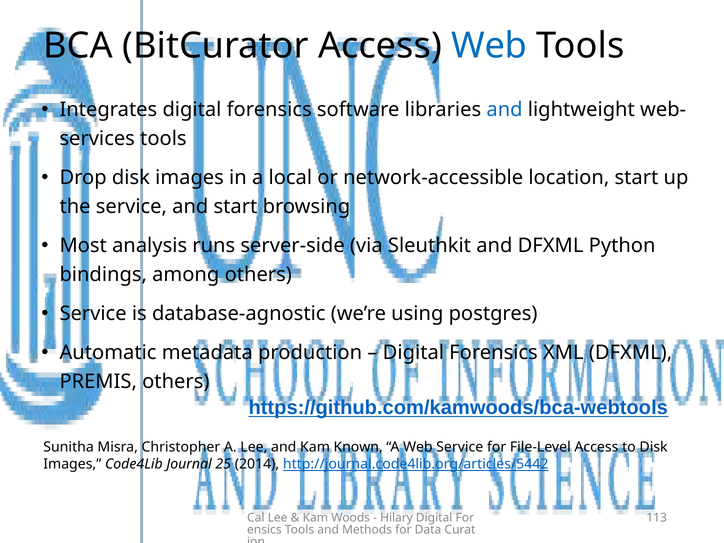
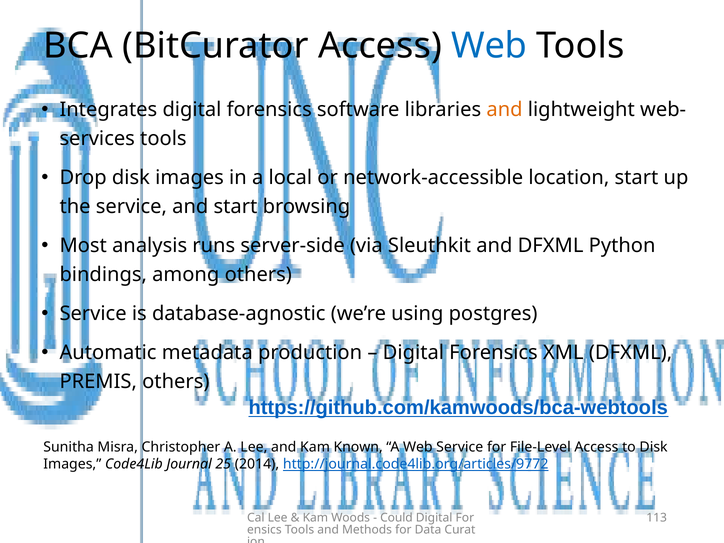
and at (505, 110) colour: blue -> orange
http://journal.code4lib.org/articles/5442: http://journal.code4lib.org/articles/5442 -> http://journal.code4lib.org/articles/9772
Hilary: Hilary -> Could
